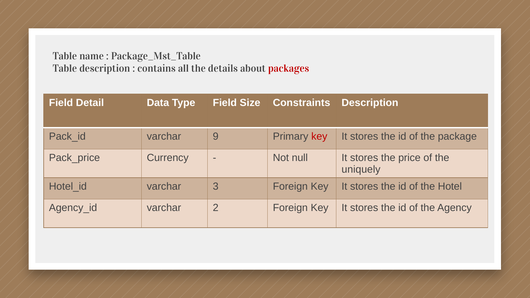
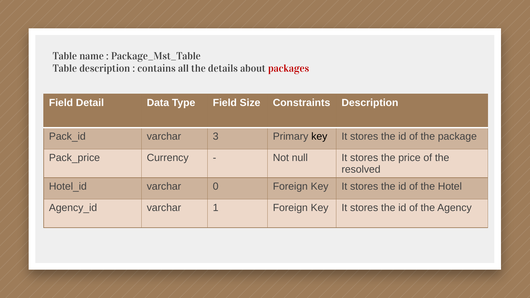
9: 9 -> 3
key at (319, 136) colour: red -> black
uniquely: uniquely -> resolved
3: 3 -> 0
2: 2 -> 1
